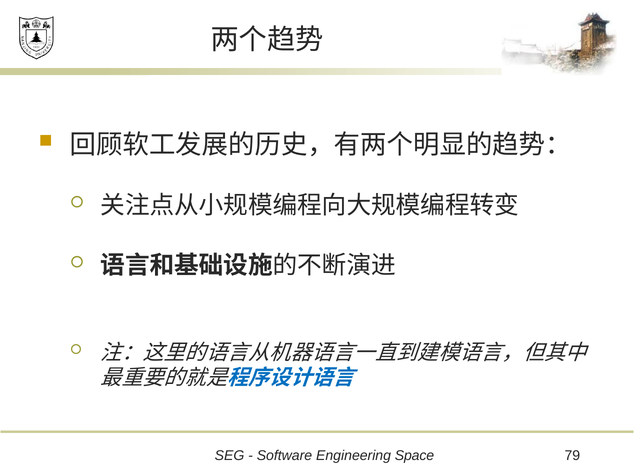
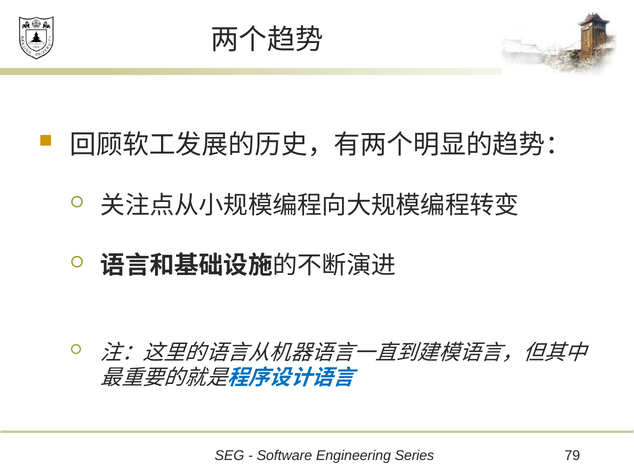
Space: Space -> Series
